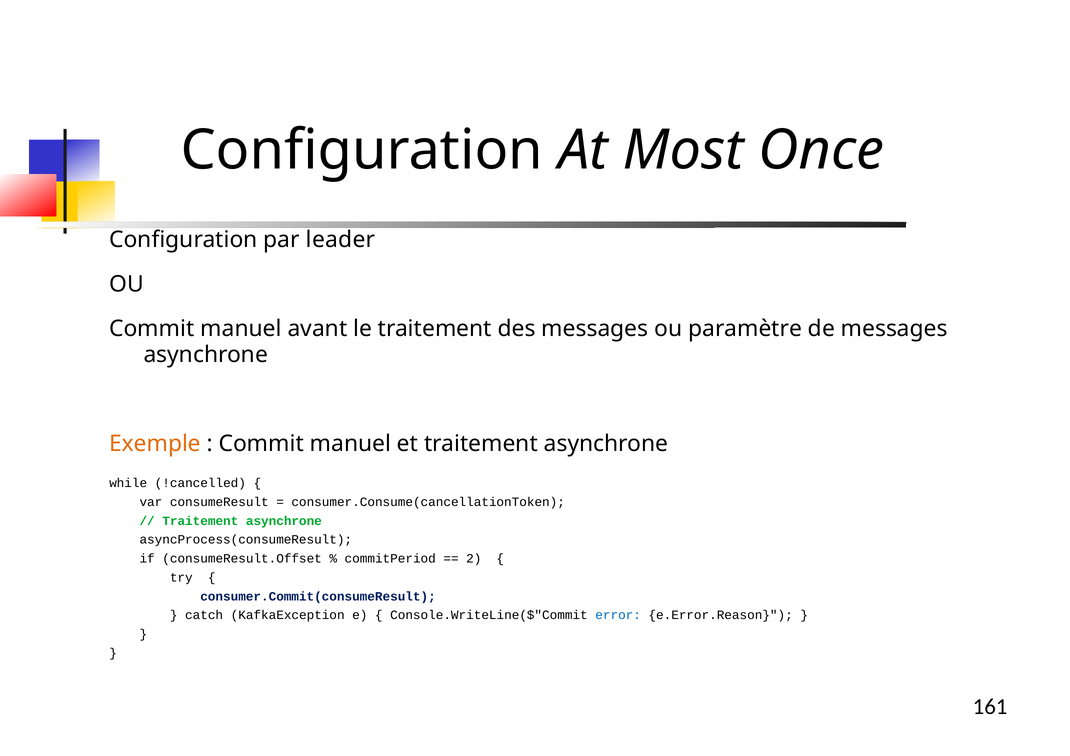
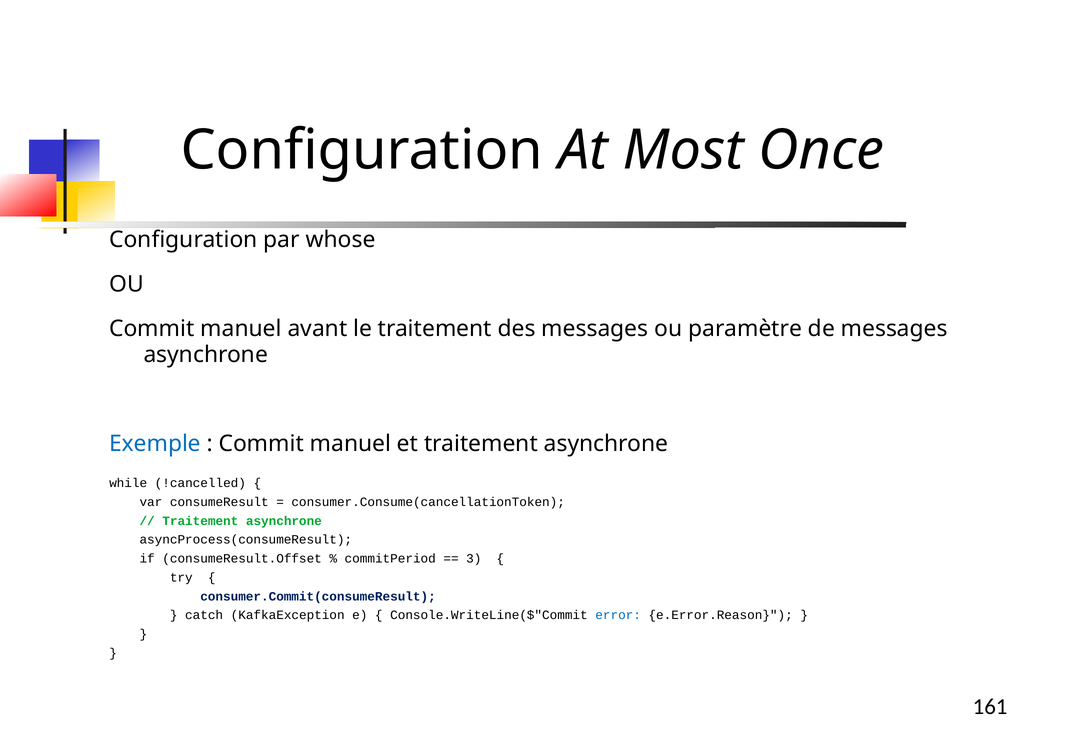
leader: leader -> whose
Exemple colour: orange -> blue
2: 2 -> 3
